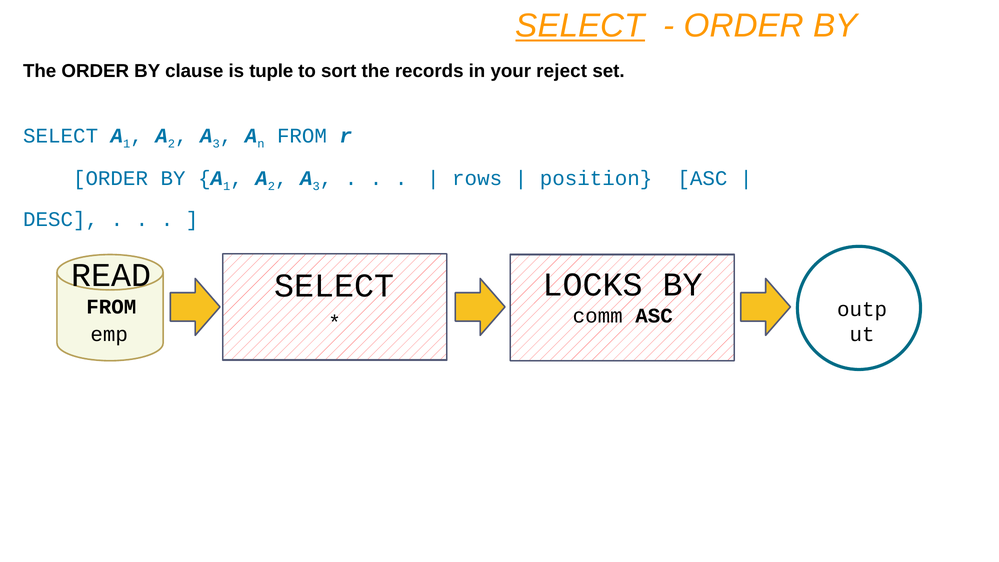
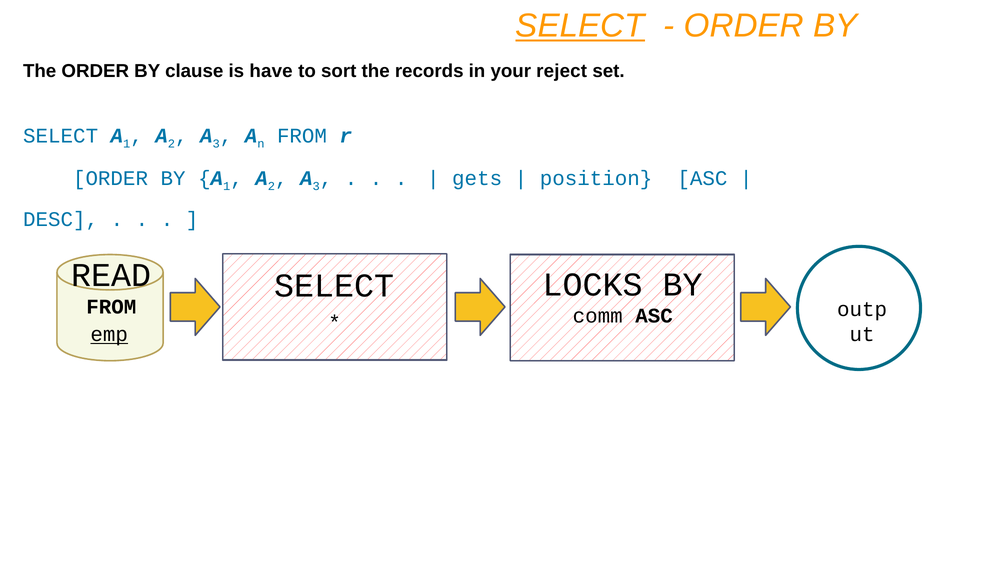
tuple: tuple -> have
rows: rows -> gets
emp underline: none -> present
